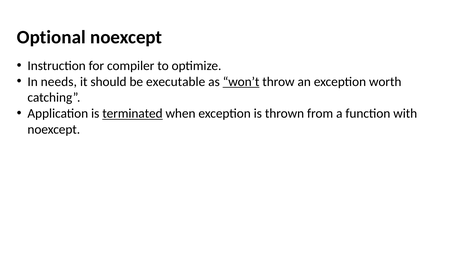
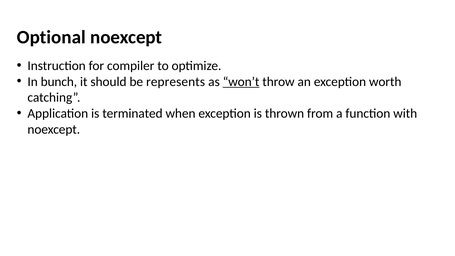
needs: needs -> bunch
executable: executable -> represents
terminated underline: present -> none
